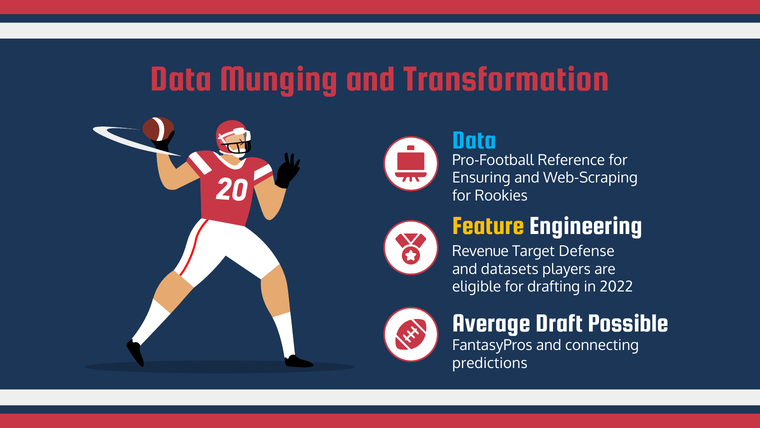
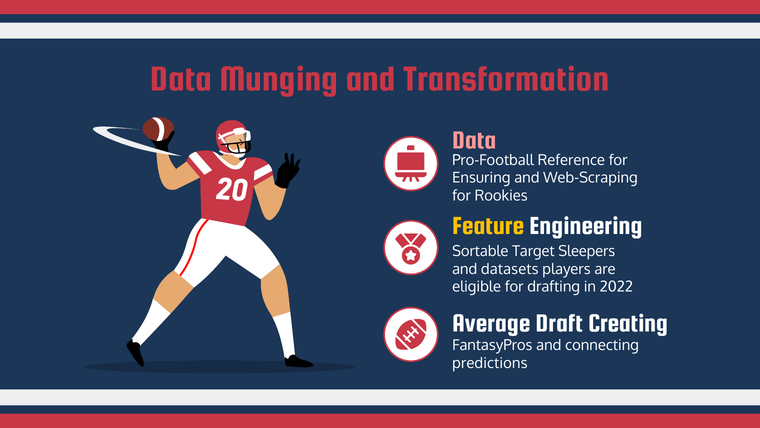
Data at (474, 140) colour: light blue -> pink
Revenue: Revenue -> Sortable
Defense: Defense -> Sleepers
Possible: Possible -> Creating
